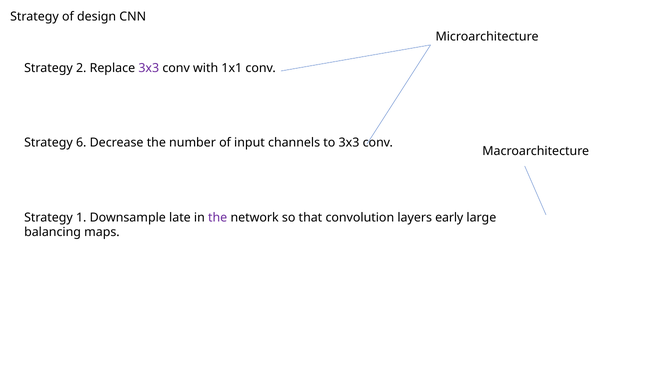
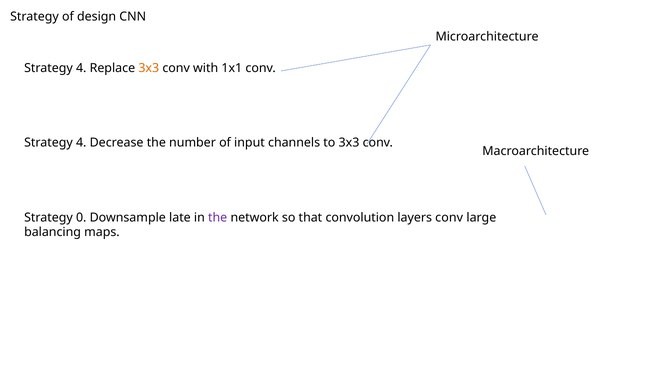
2 at (81, 68): 2 -> 4
3x3 at (149, 68) colour: purple -> orange
6 at (81, 143): 6 -> 4
1: 1 -> 0
layers early: early -> conv
